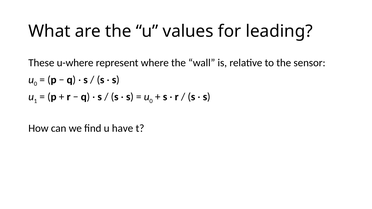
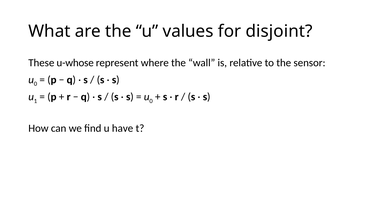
leading: leading -> disjoint
u-where: u-where -> u-whose
